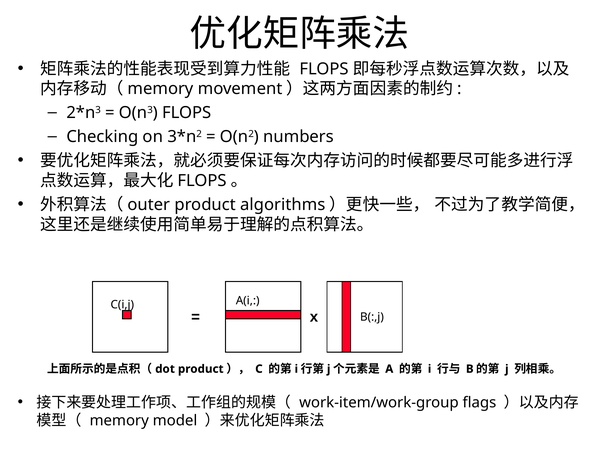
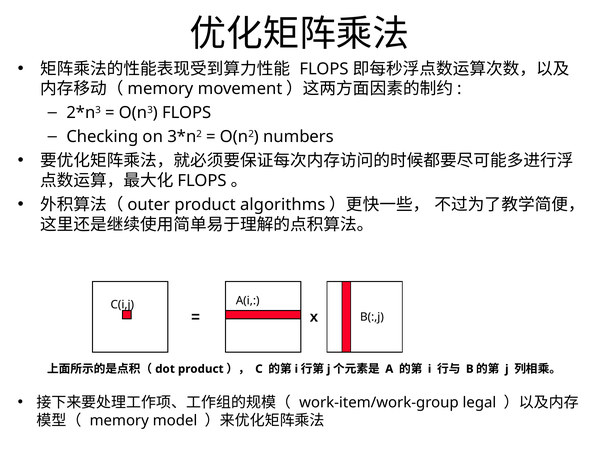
flags: flags -> legal
